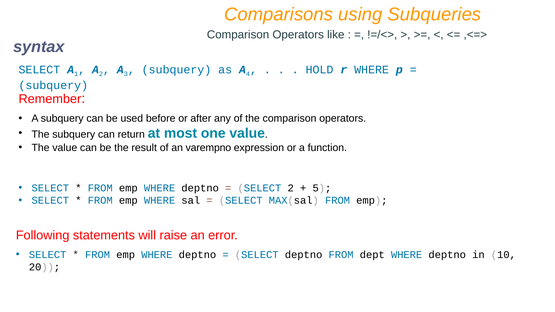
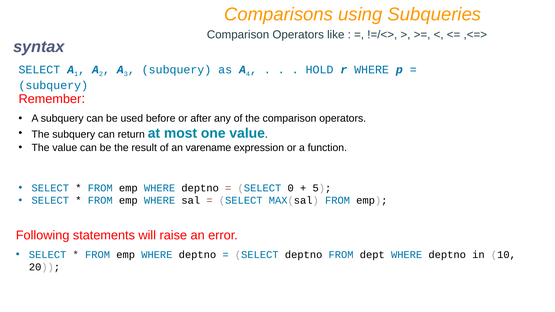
varempno: varempno -> varename
SELECT 2: 2 -> 0
